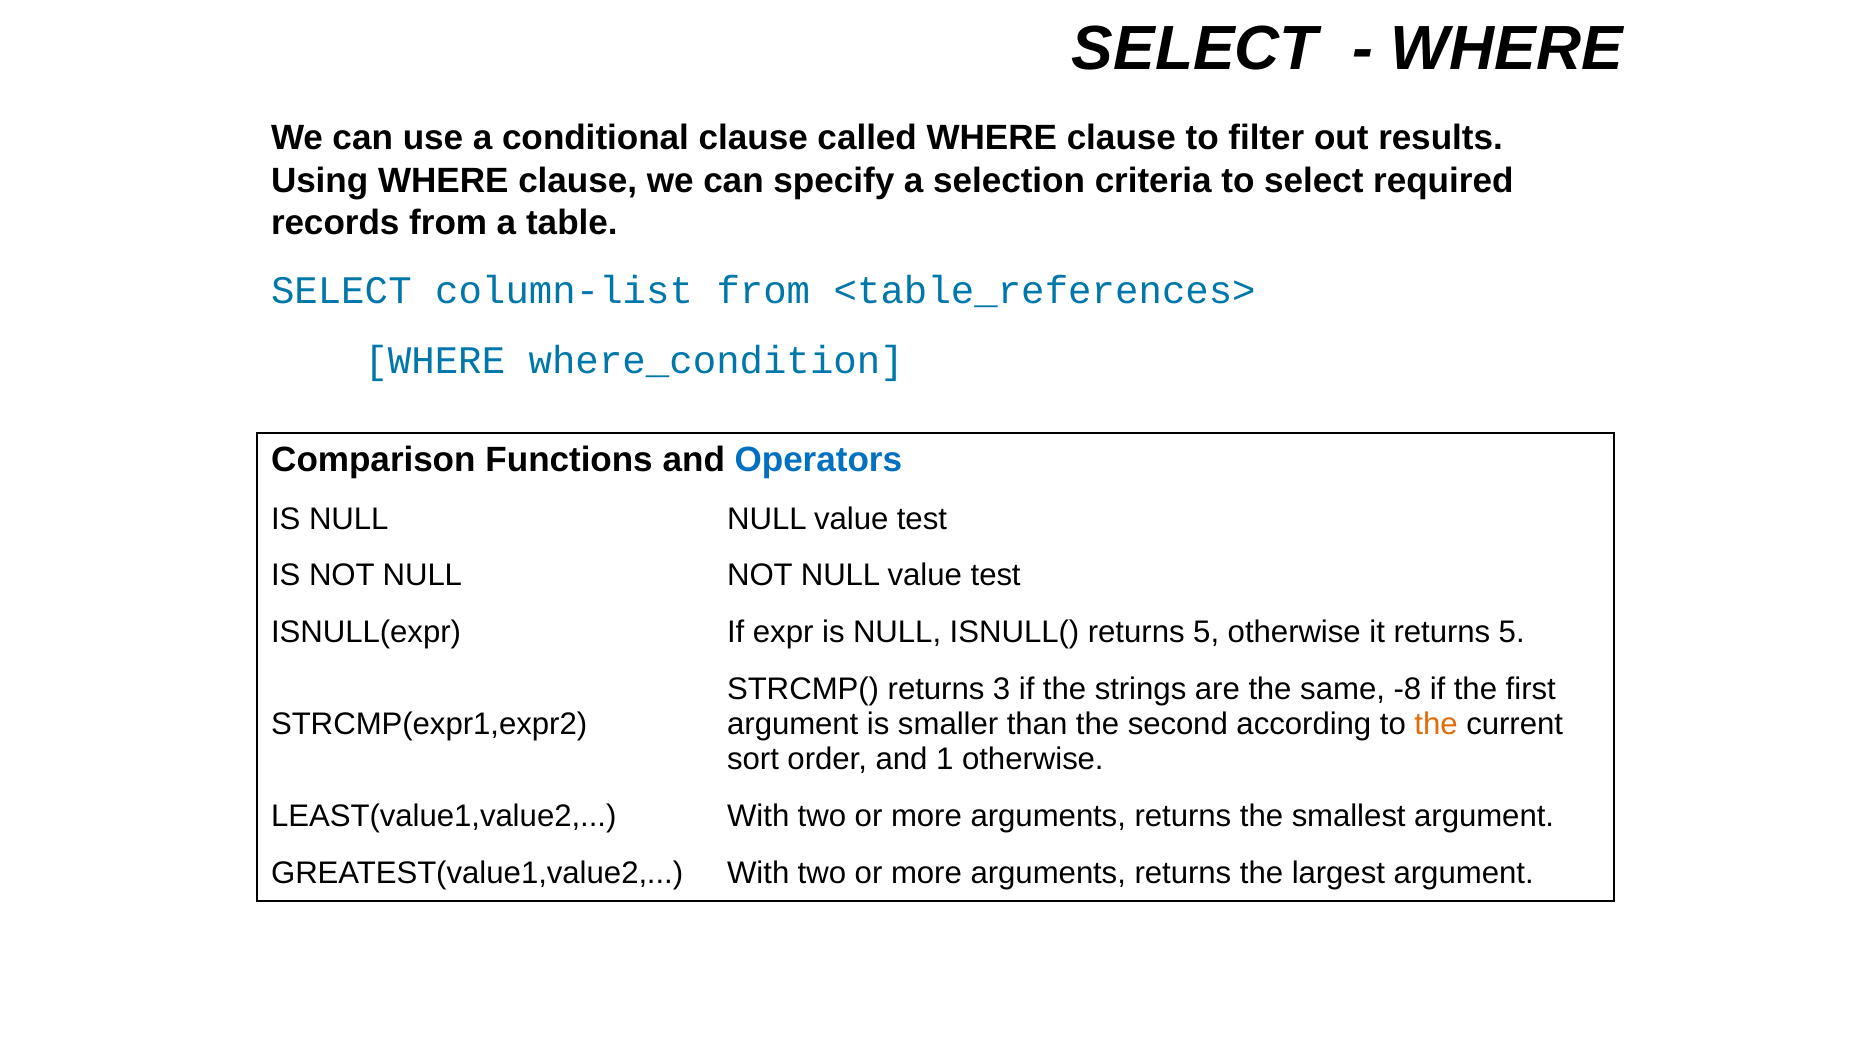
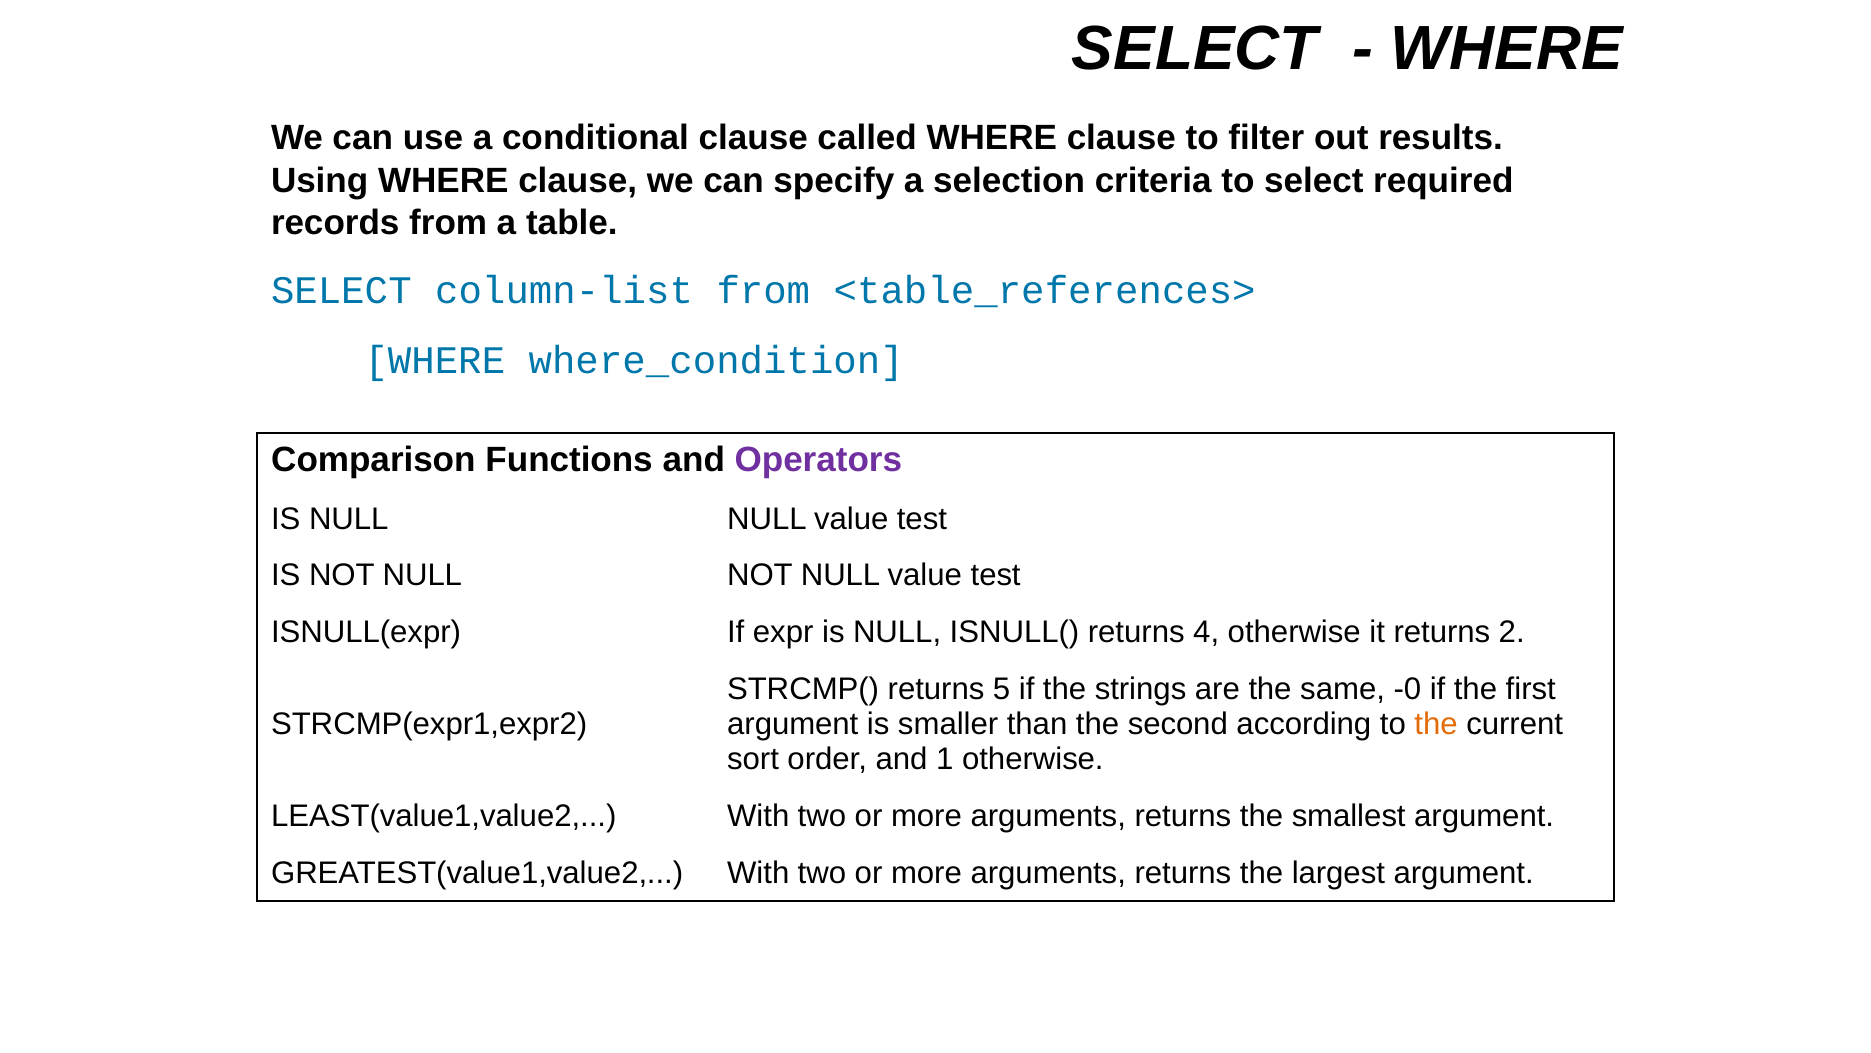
Operators colour: blue -> purple
ISNULL( returns 5: 5 -> 4
it returns 5: 5 -> 2
3: 3 -> 5
-8: -8 -> -0
